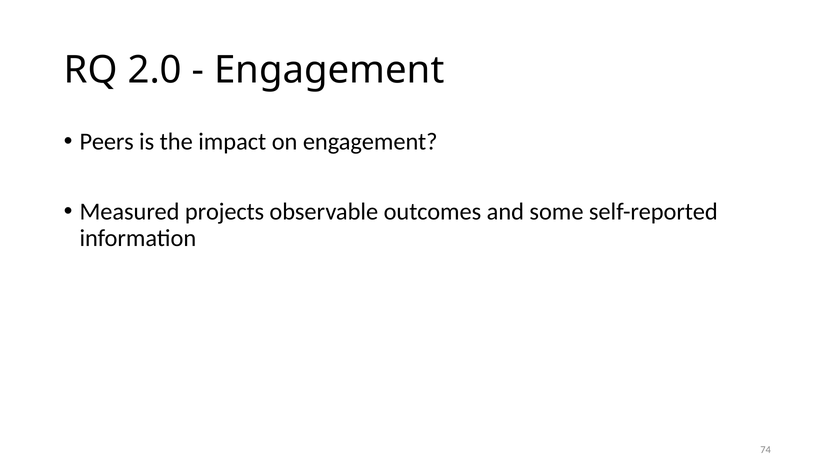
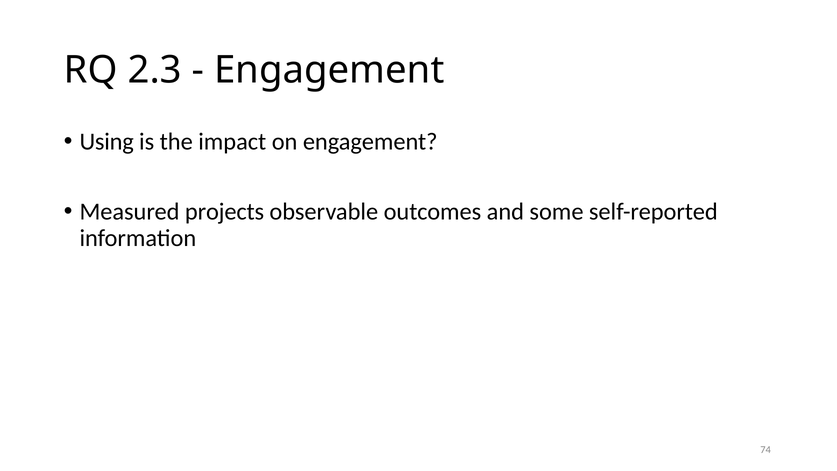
2.0: 2.0 -> 2.3
Peers: Peers -> Using
